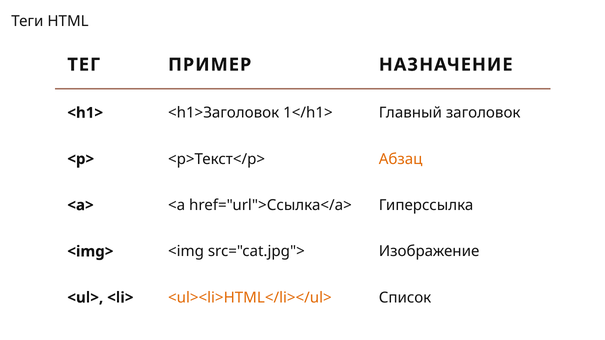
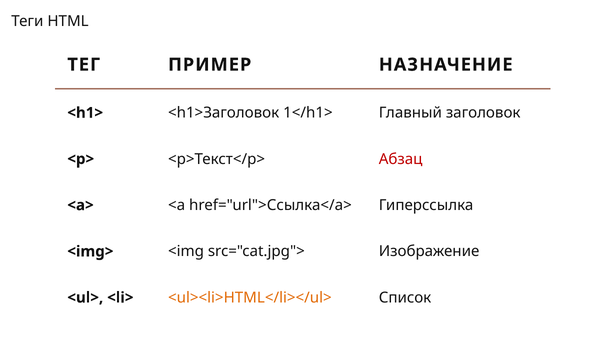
Абзац colour: orange -> red
